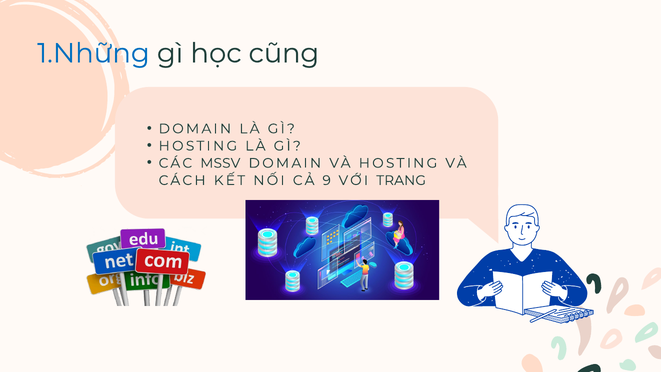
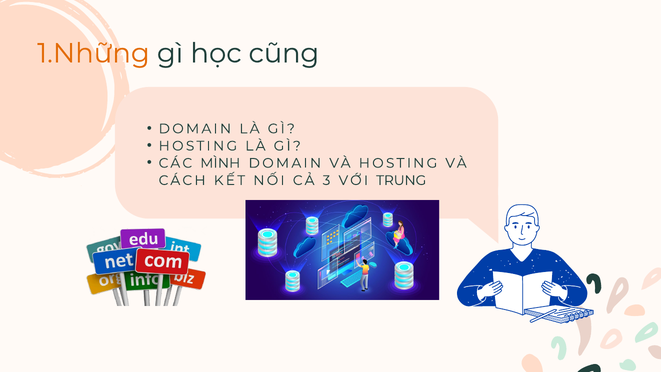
1.Những colour: blue -> orange
MSSV: MSSV -> MÌNH
9: 9 -> 3
TRANG: TRANG -> TRUNG
